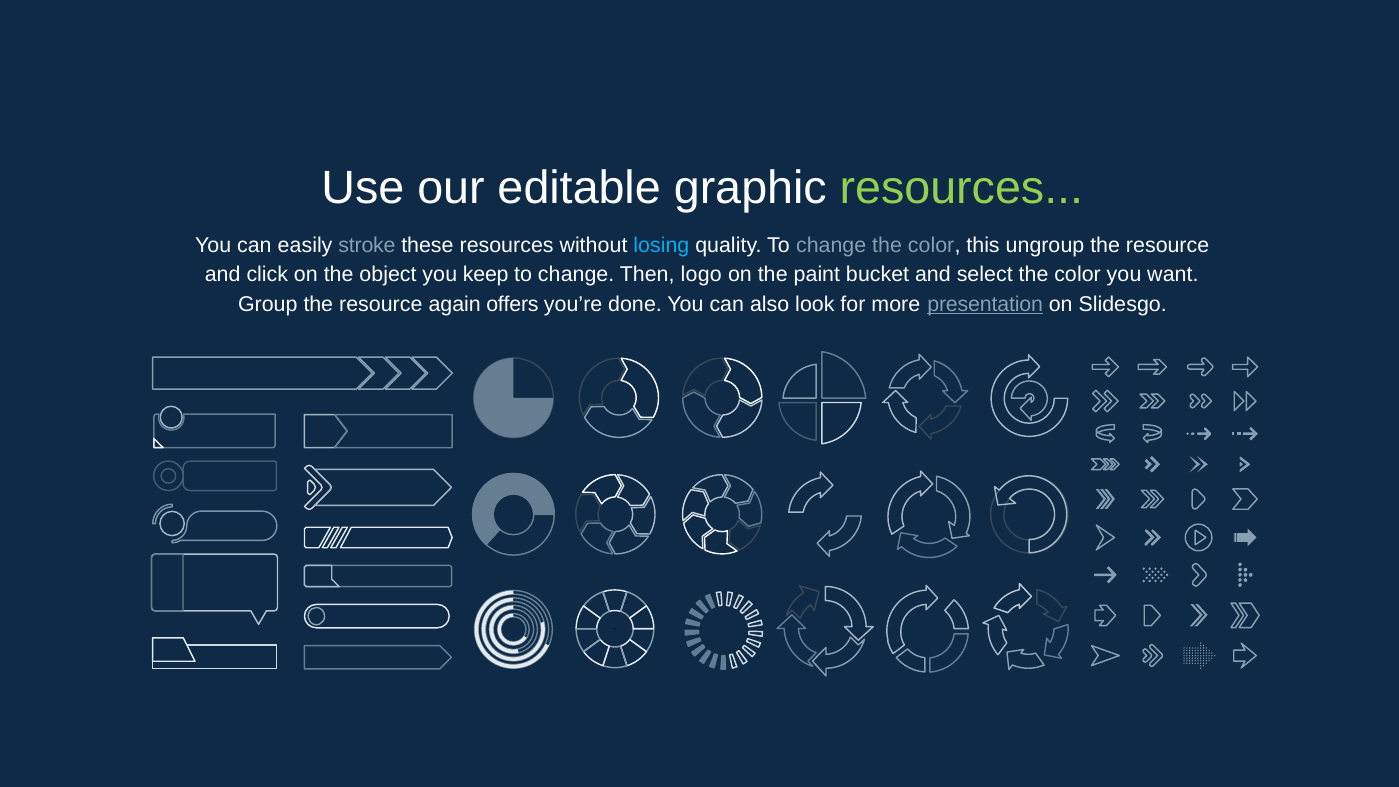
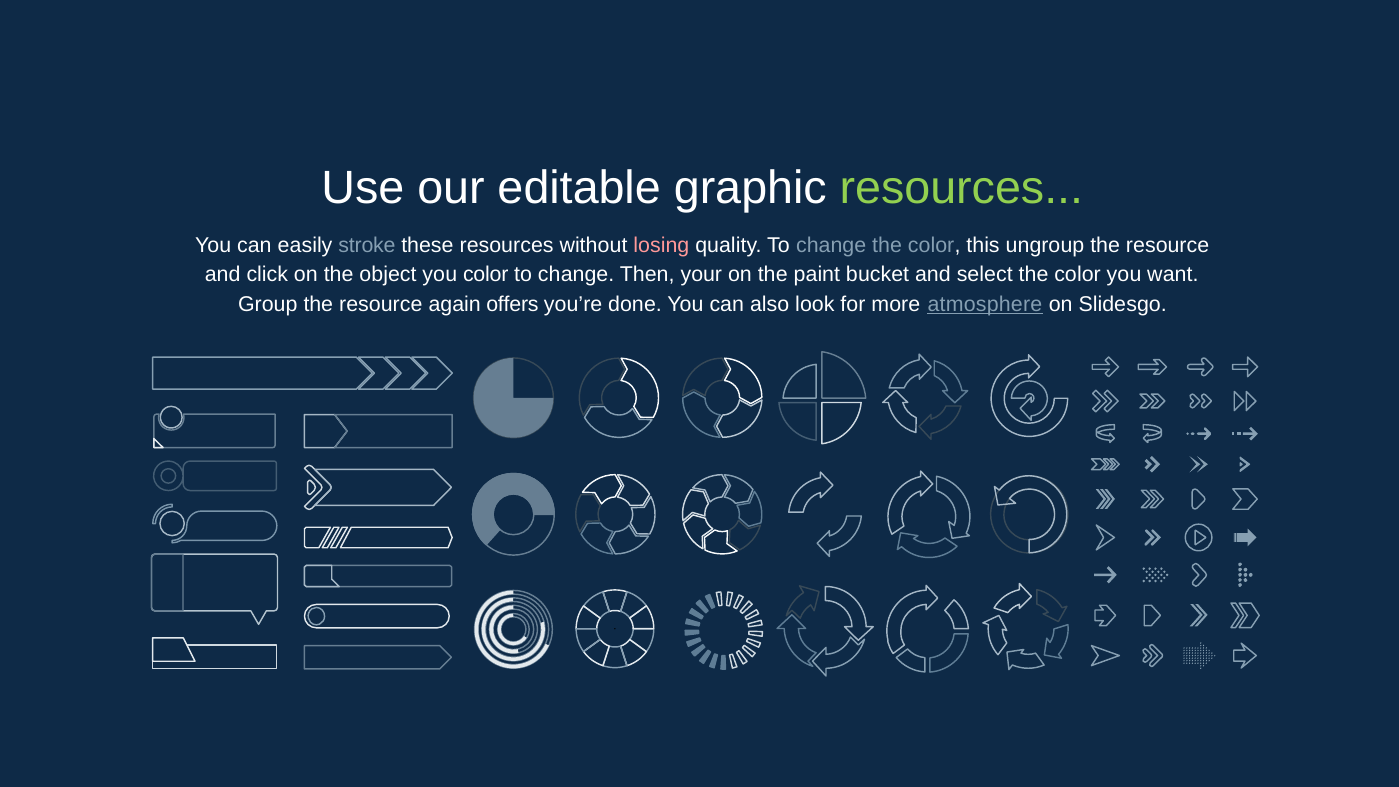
losing colour: light blue -> pink
you keep: keep -> color
logo: logo -> your
presentation: presentation -> atmosphere
